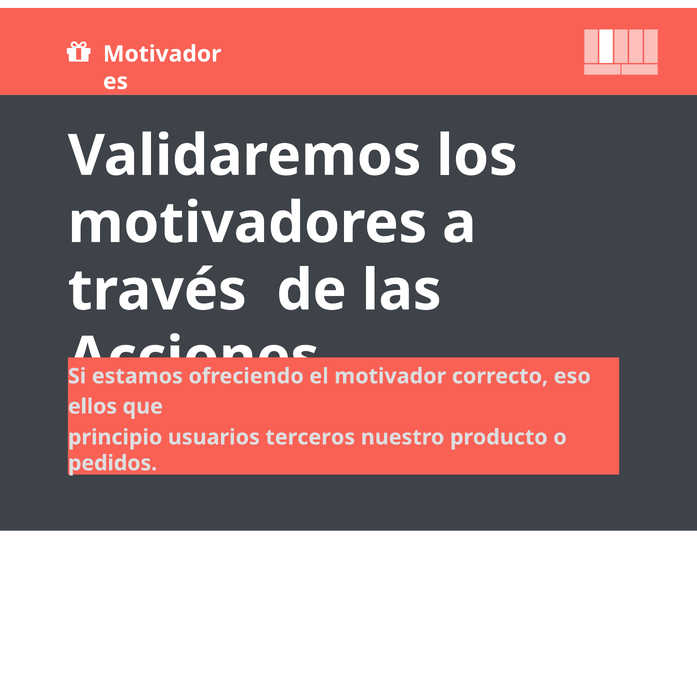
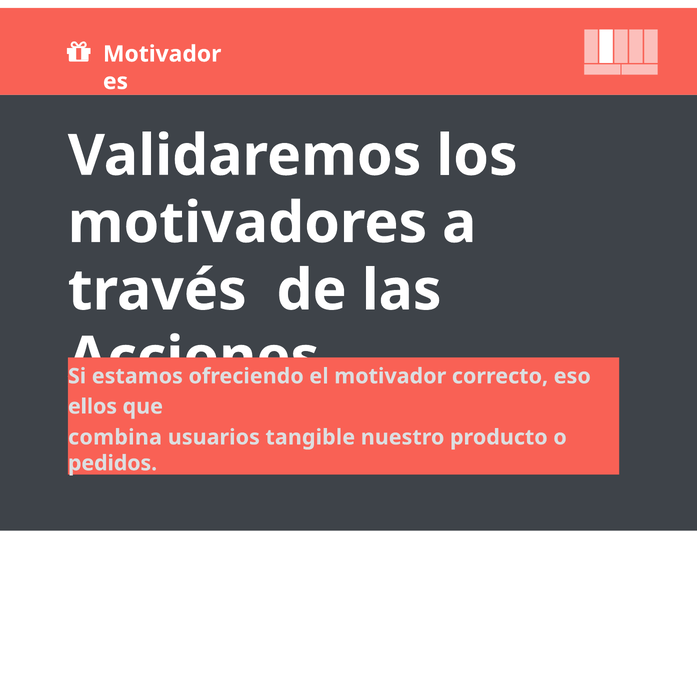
principio: principio -> combina
terceros: terceros -> tangible
